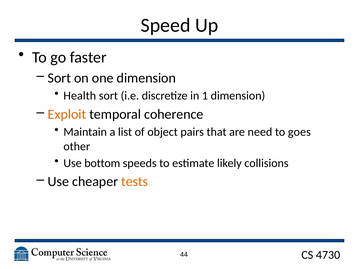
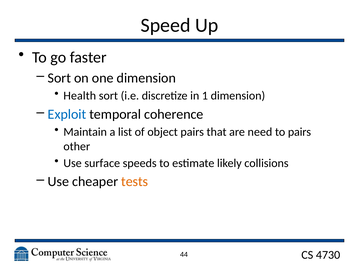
Exploit colour: orange -> blue
to goes: goes -> pairs
bottom: bottom -> surface
